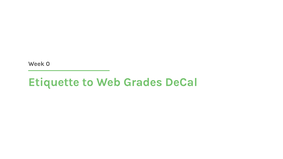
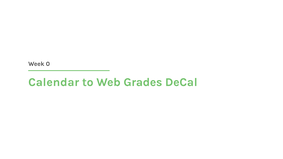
Etiquette: Etiquette -> Calendar
